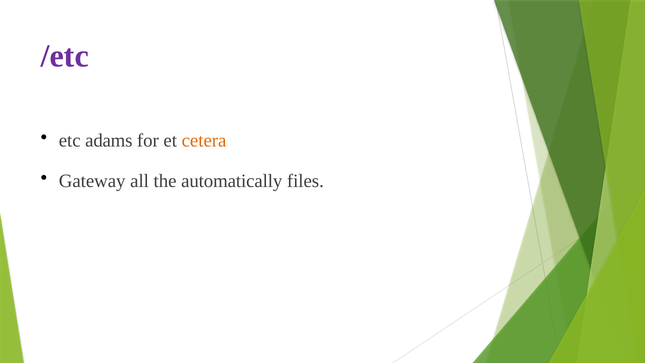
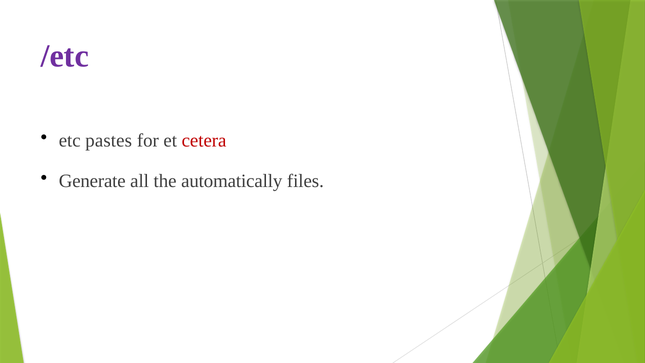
adams: adams -> pastes
cetera colour: orange -> red
Gateway: Gateway -> Generate
